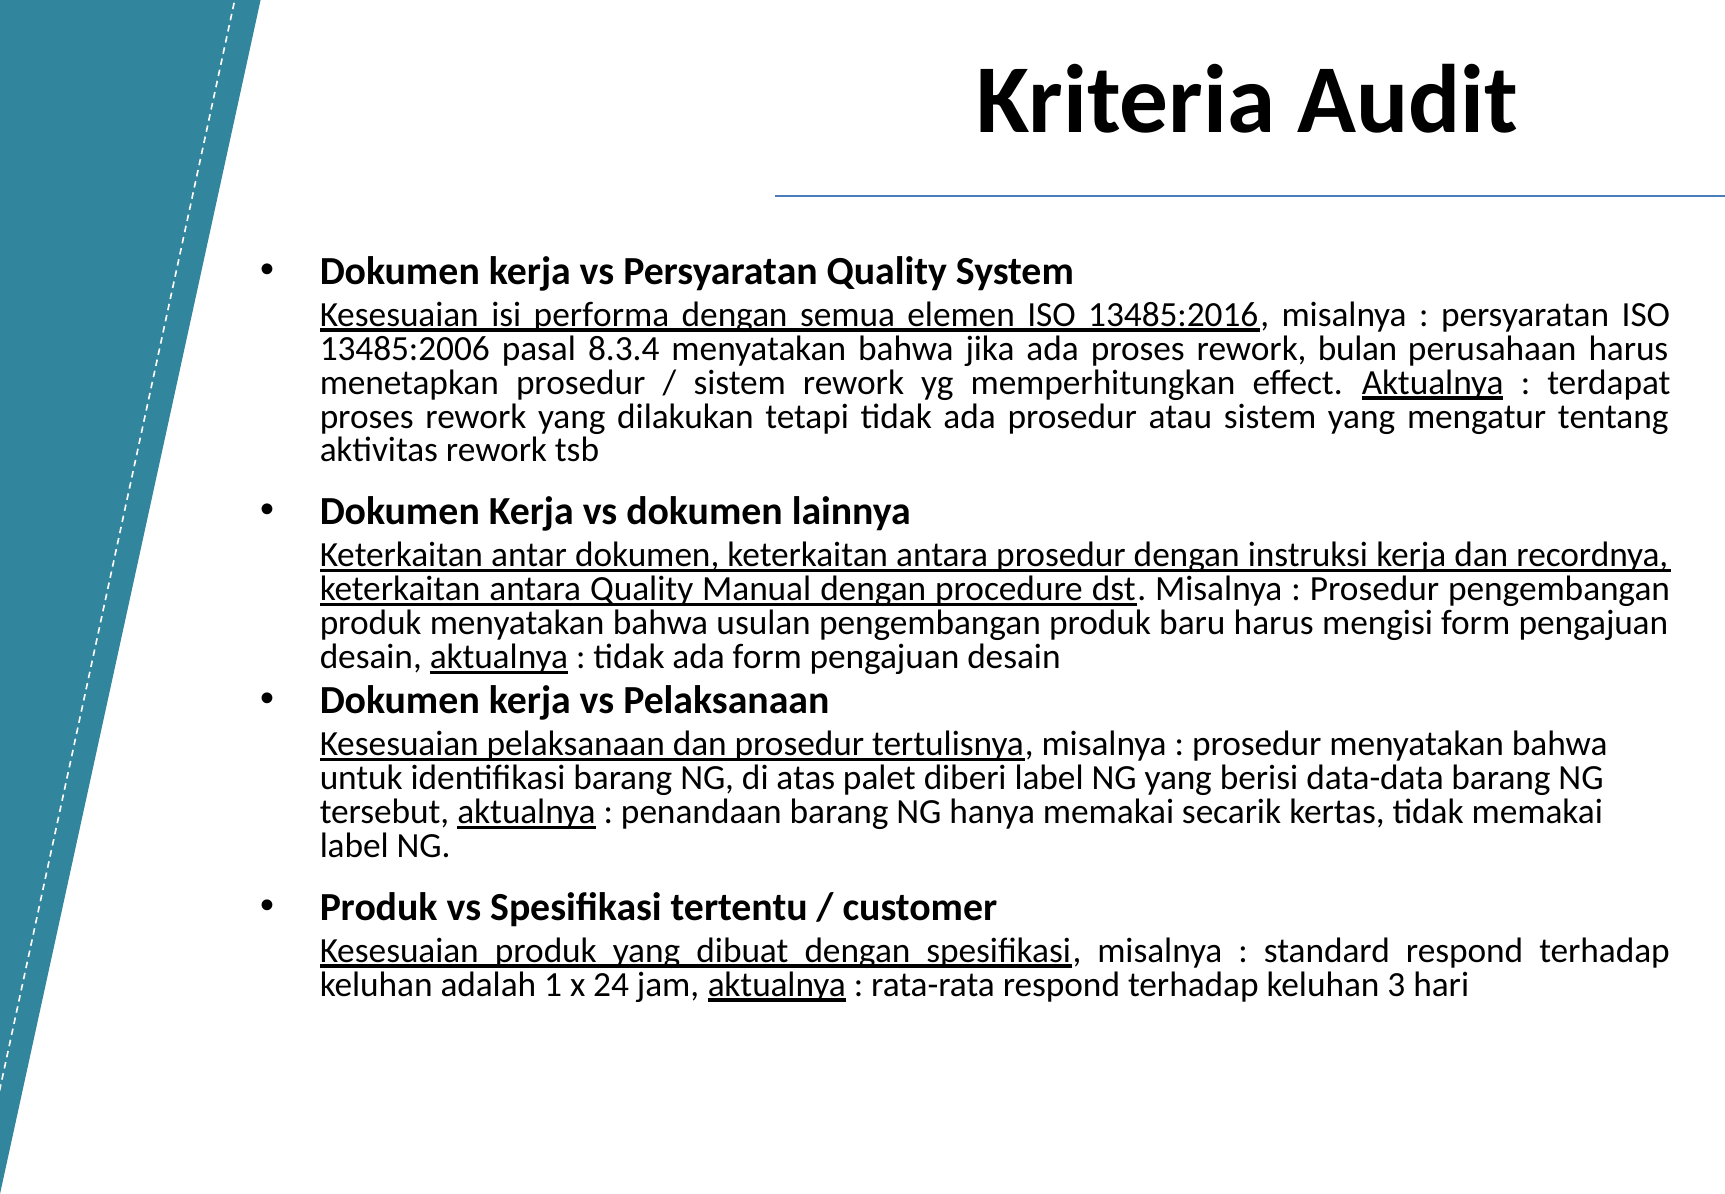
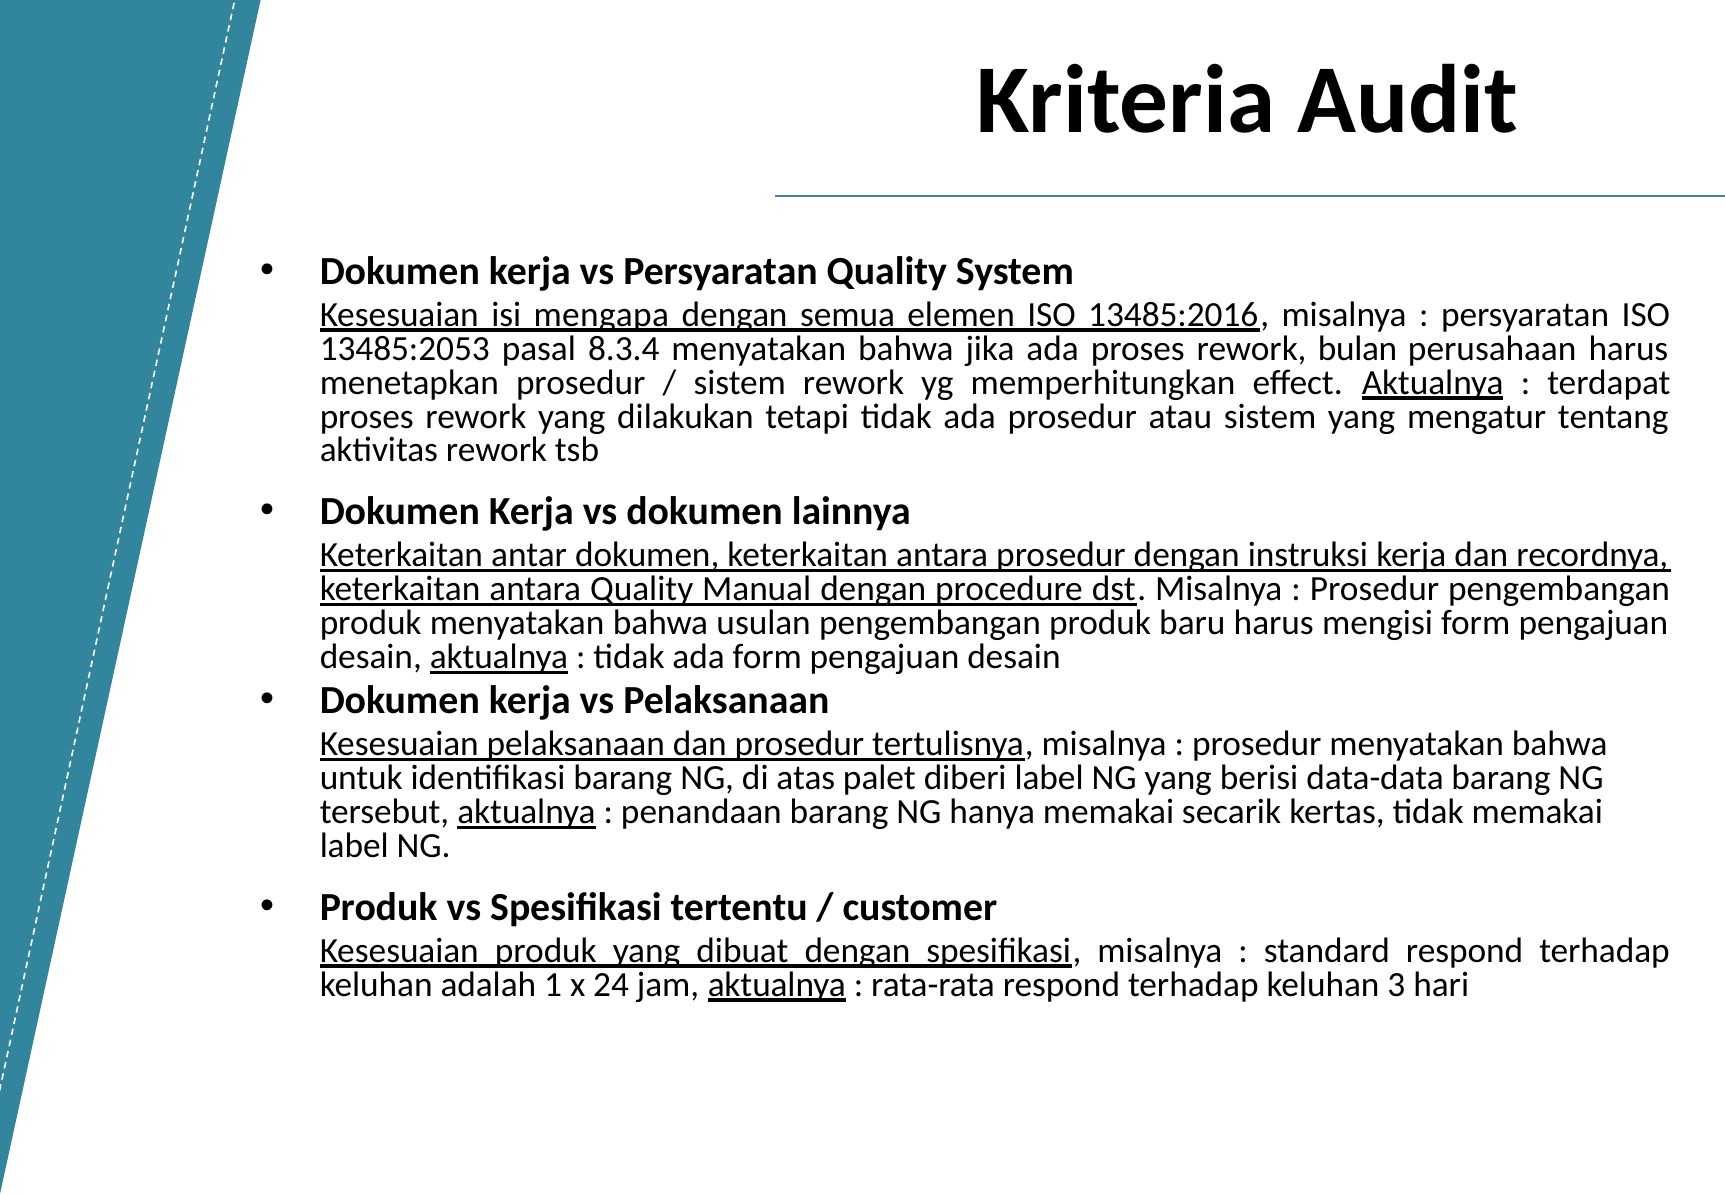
performa: performa -> mengapa
13485:2006: 13485:2006 -> 13485:2053
